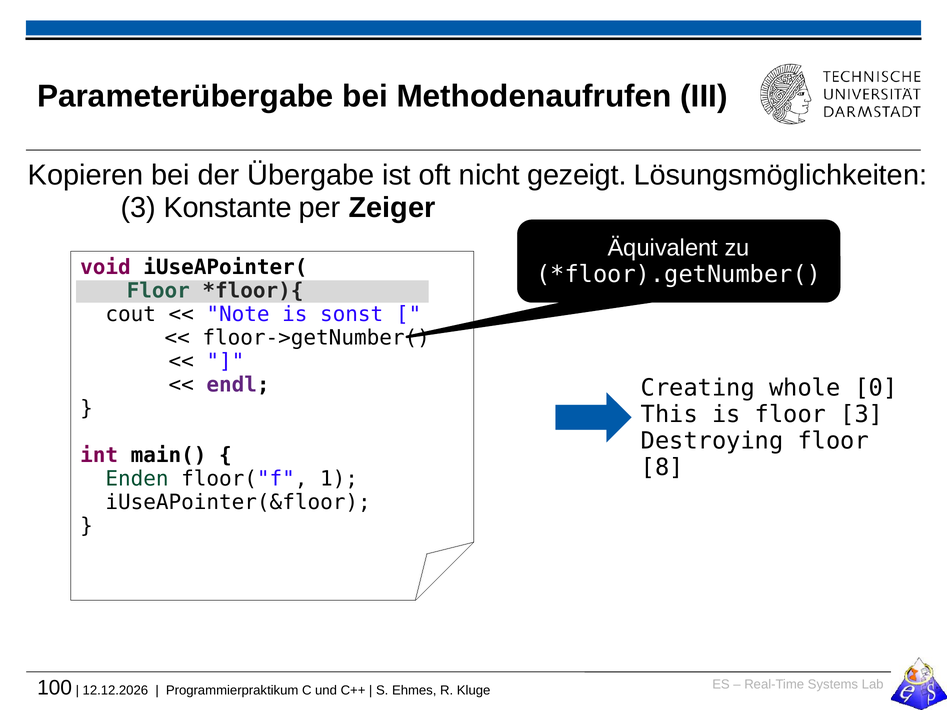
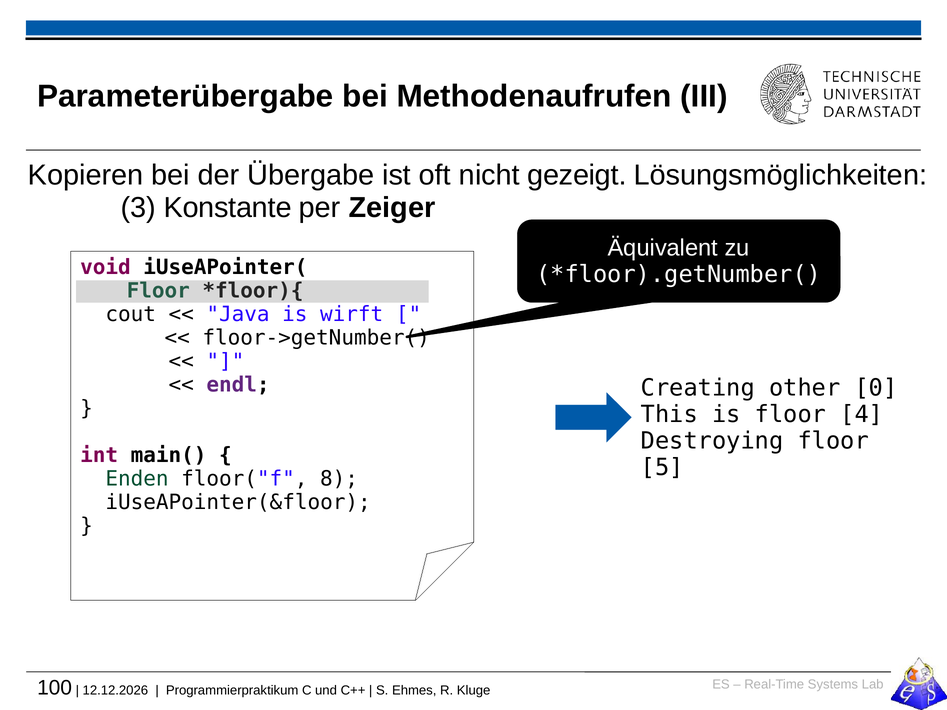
Note: Note -> Java
sonst: sonst -> wirft
whole: whole -> other
floor 3: 3 -> 4
8: 8 -> 5
1: 1 -> 8
